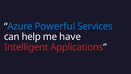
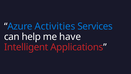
Powerful: Powerful -> Activities
